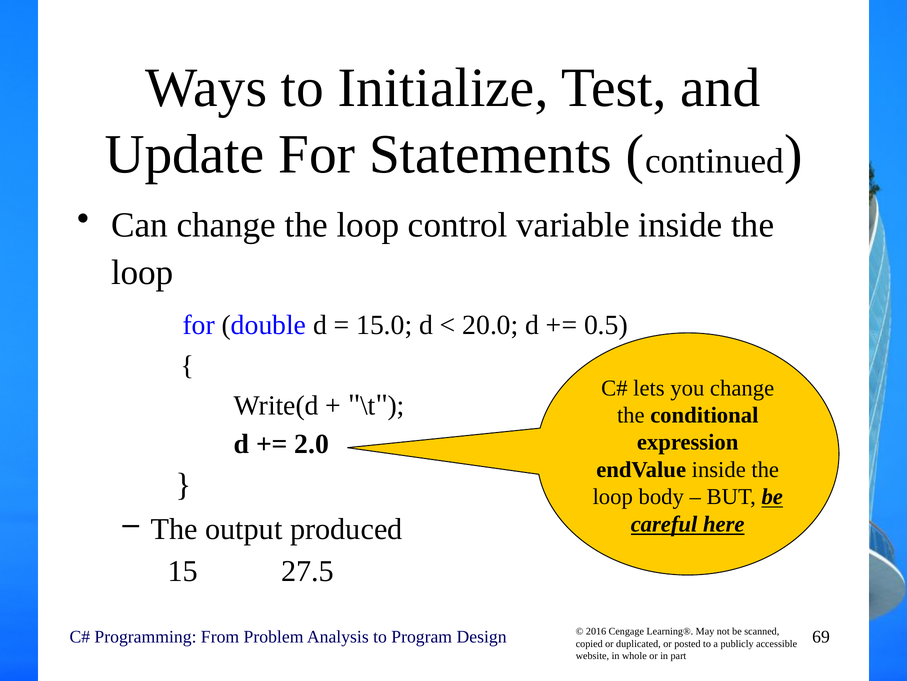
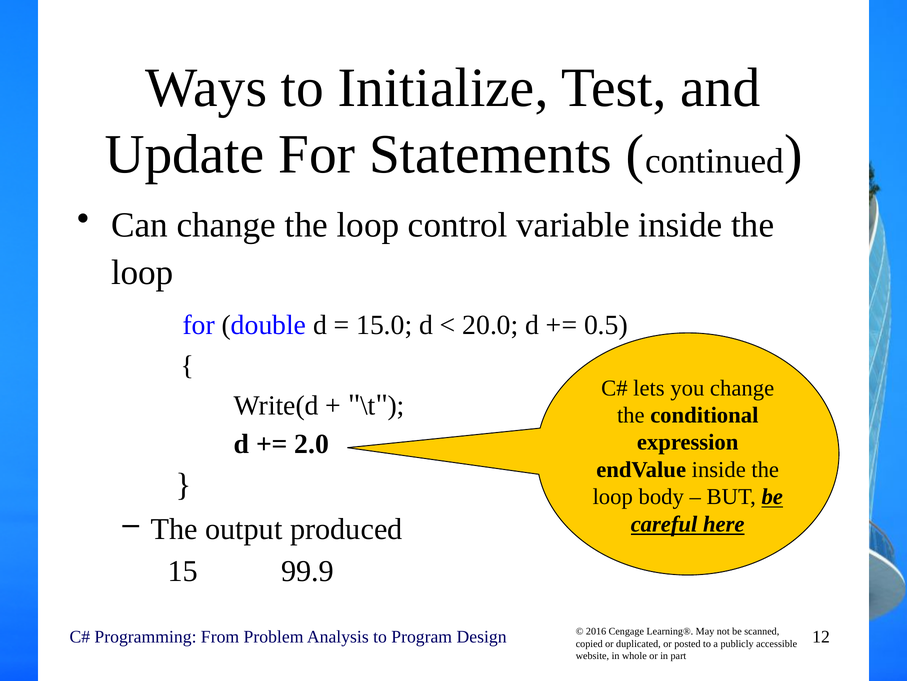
27.5: 27.5 -> 99.9
69: 69 -> 12
